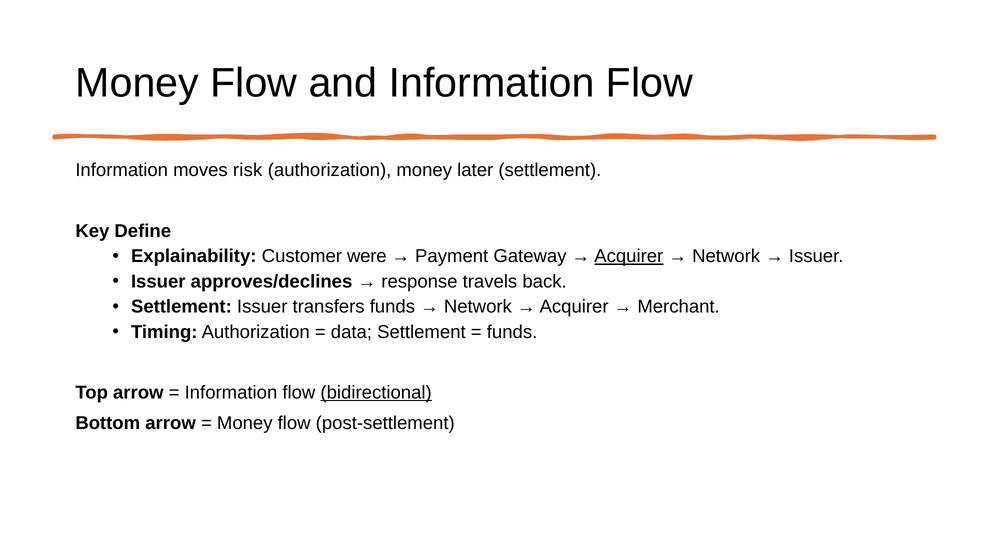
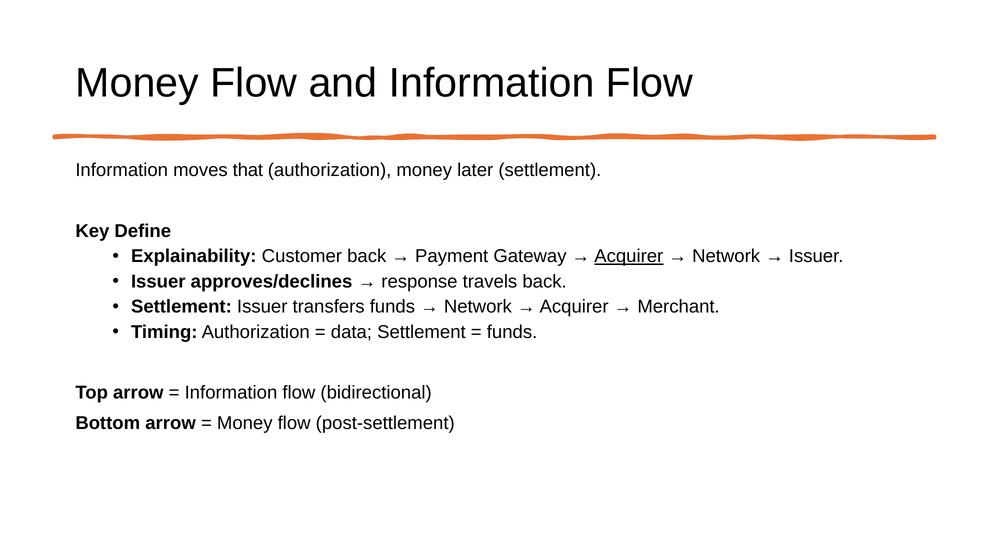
risk: risk -> that
Customer were: were -> back
bidirectional underline: present -> none
